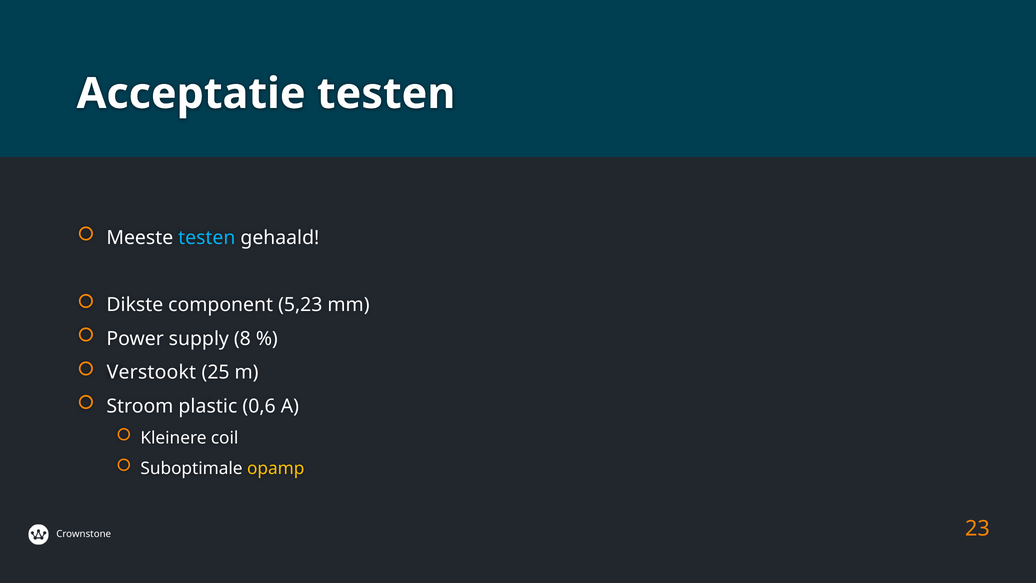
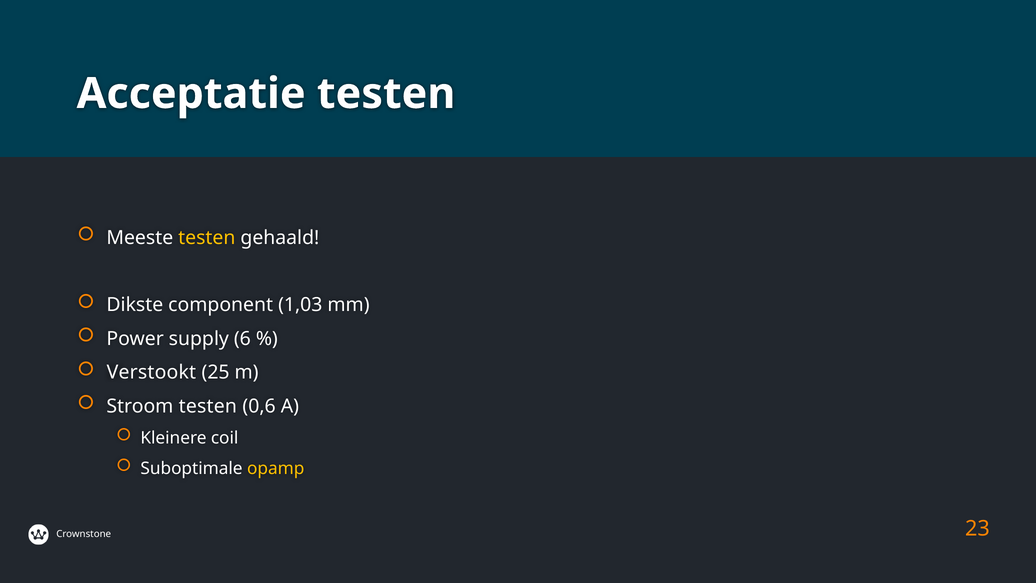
testen at (207, 238) colour: light blue -> yellow
5,23: 5,23 -> 1,03
8: 8 -> 6
Stroom plastic: plastic -> testen
